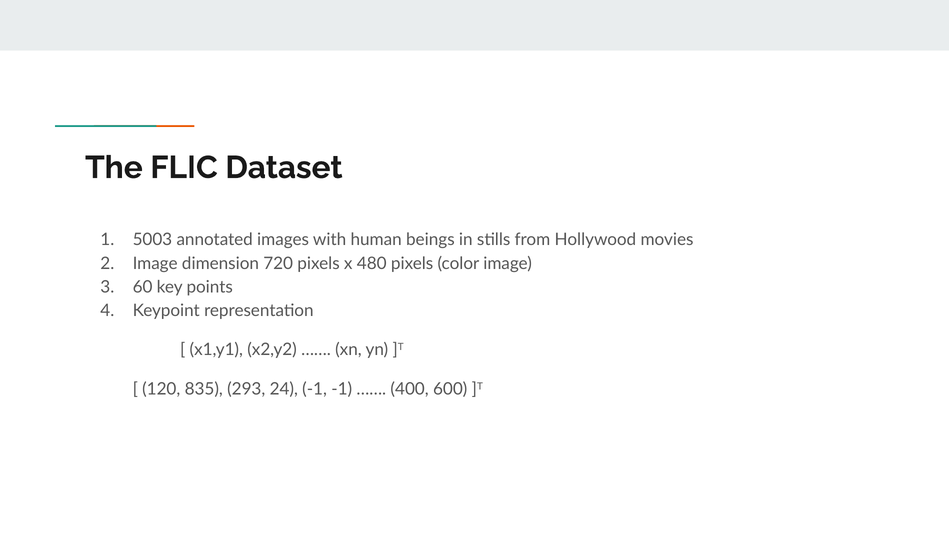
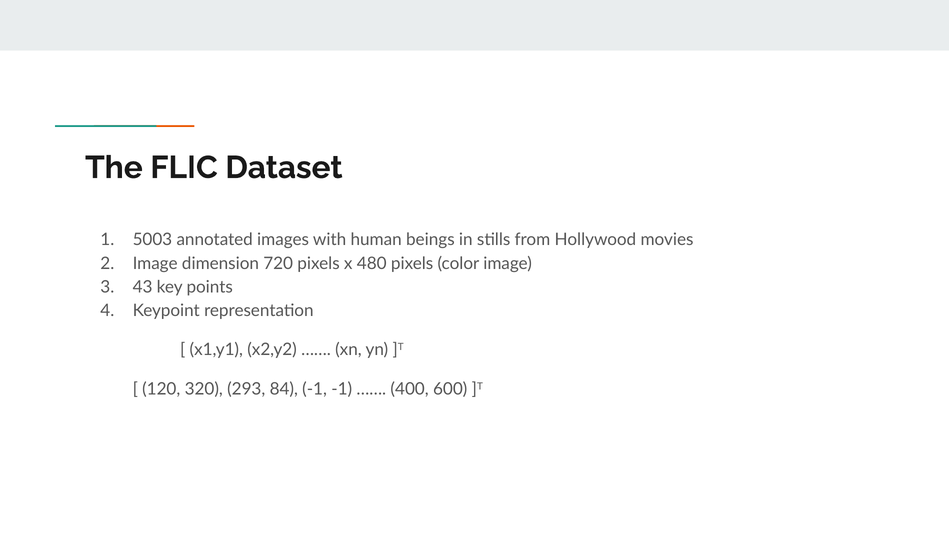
60: 60 -> 43
835: 835 -> 320
24: 24 -> 84
